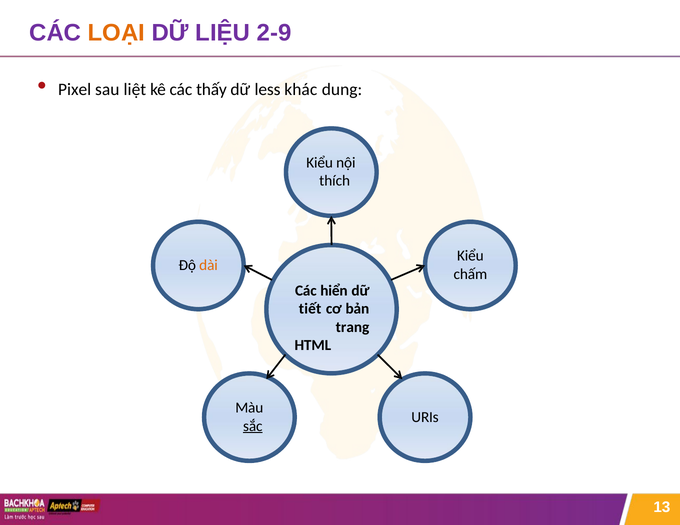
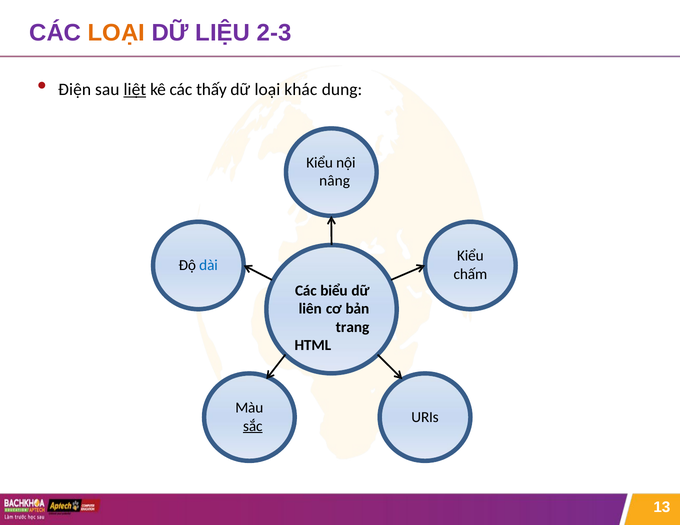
2-9: 2-9 -> 2-3
Pixel: Pixel -> Điện
liệt underline: none -> present
dữ less: less -> loại
thích: thích -> nâng
dài colour: orange -> blue
hiển: hiển -> biểu
tiết: tiết -> liên
